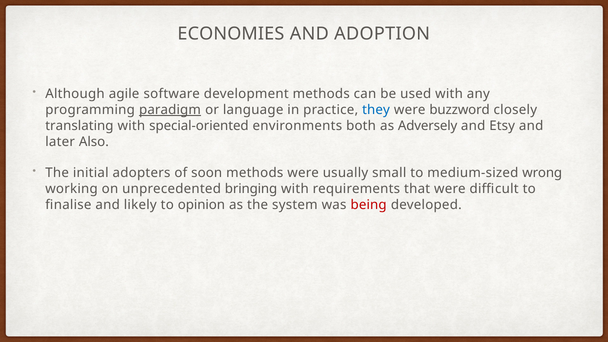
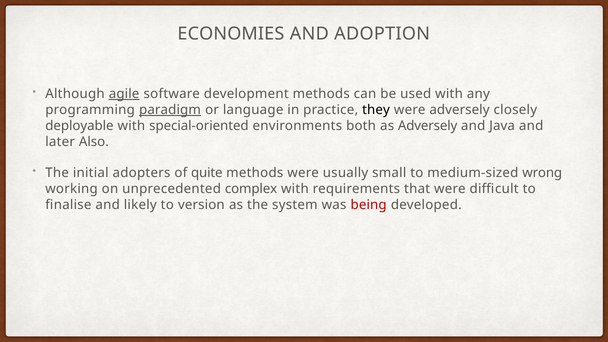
agile underline: none -> present
they colour: blue -> black
were buzzword: buzzword -> adversely
translating: translating -> deployable
Etsy: Etsy -> Java
soon: soon -> quite
bringing: bringing -> complex
opinion: opinion -> version
